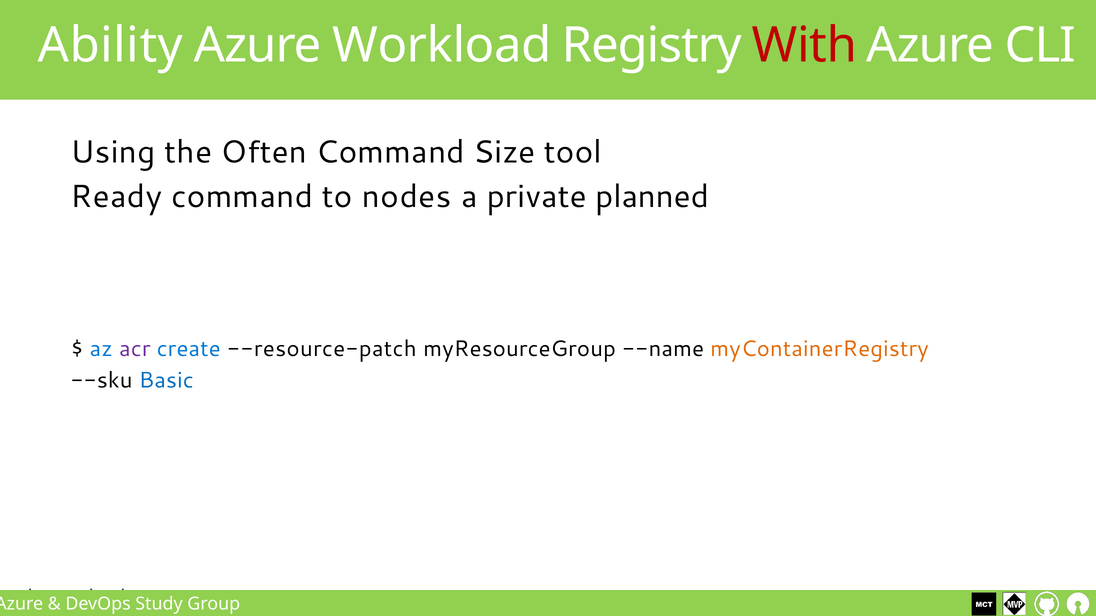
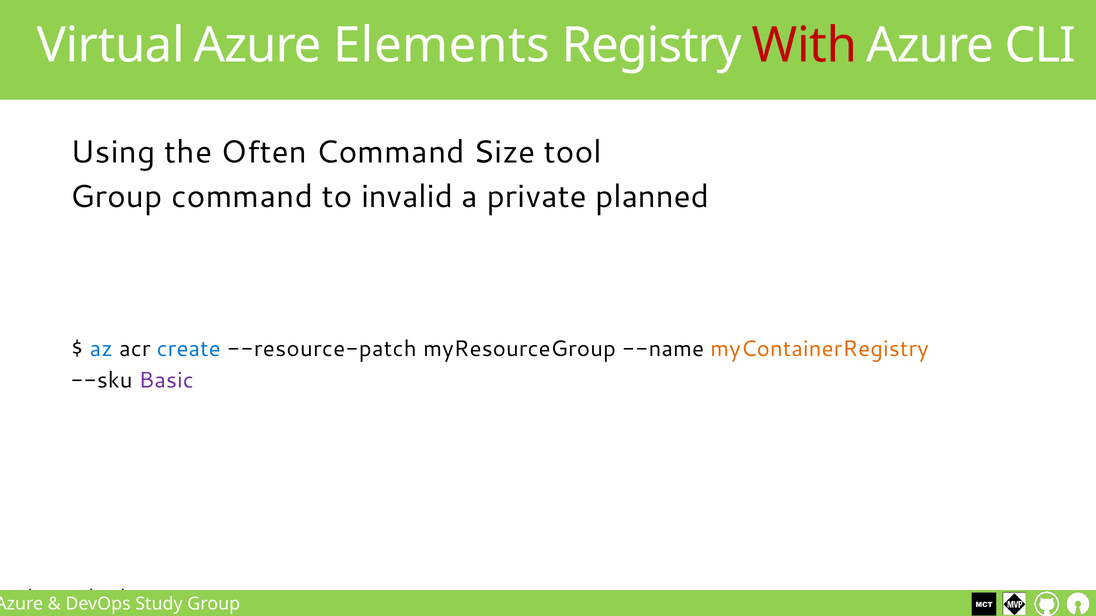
Ability: Ability -> Virtual
Workload: Workload -> Elements
Ready at (116, 197): Ready -> Group
nodes: nodes -> invalid
acr colour: purple -> black
Basic colour: blue -> purple
